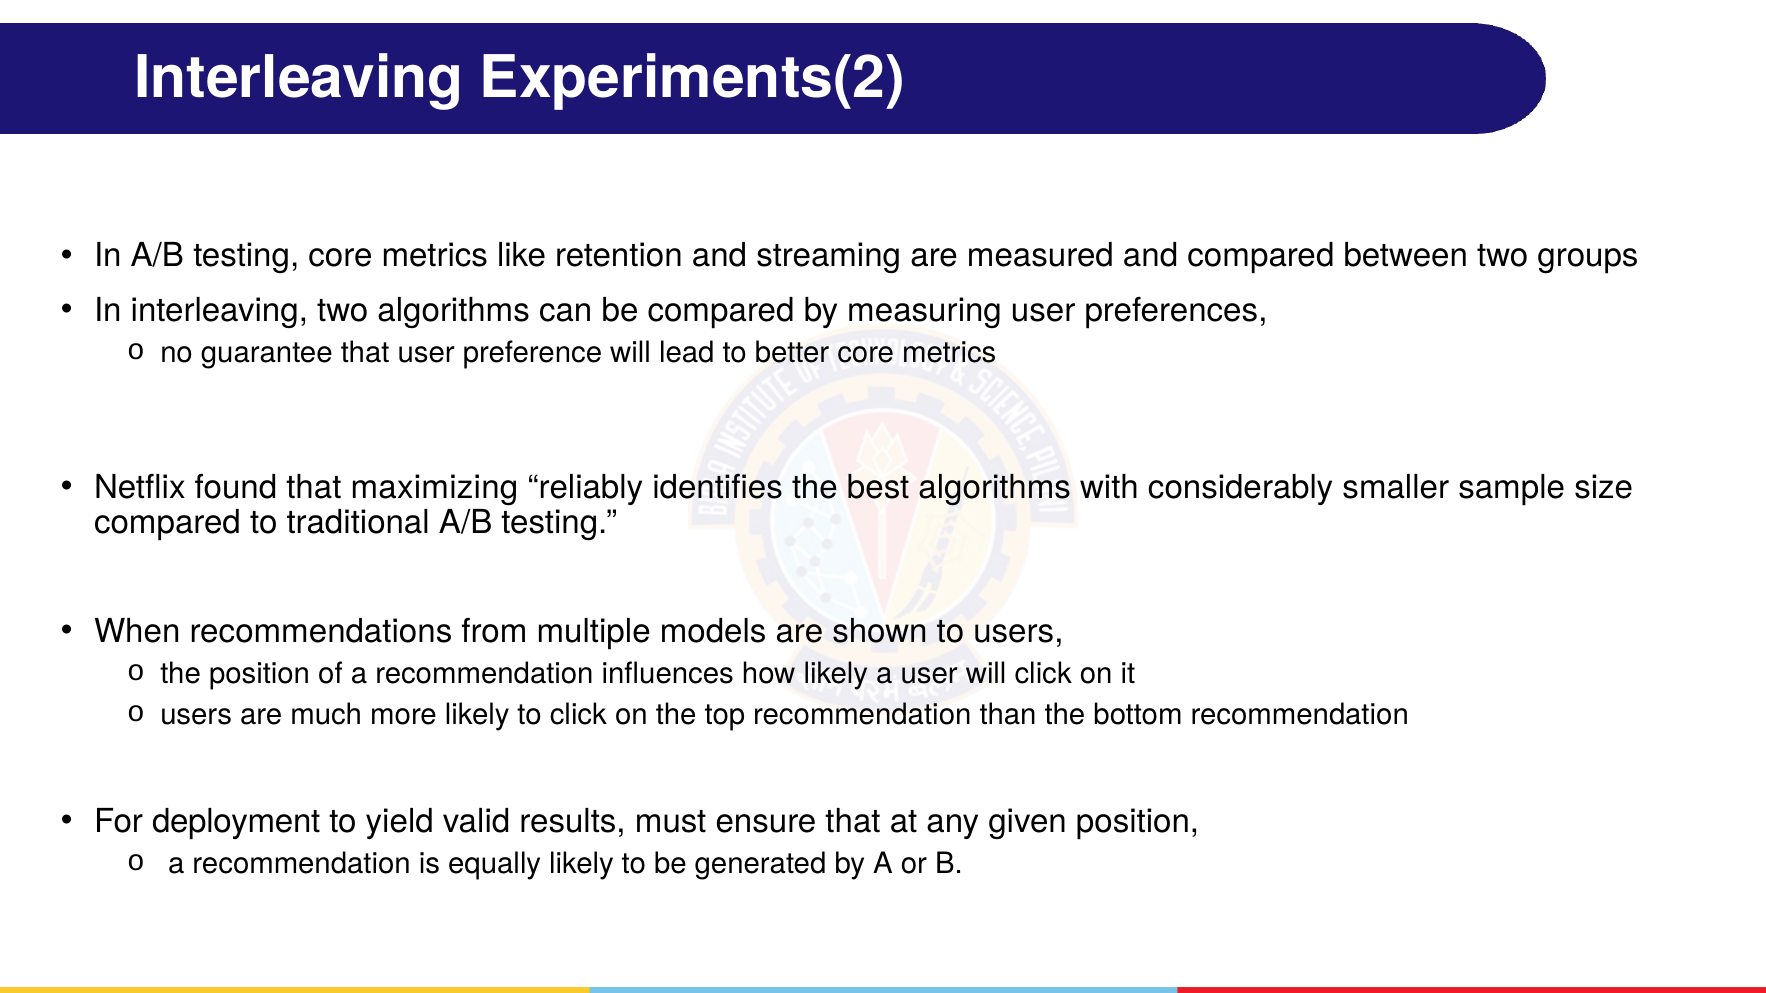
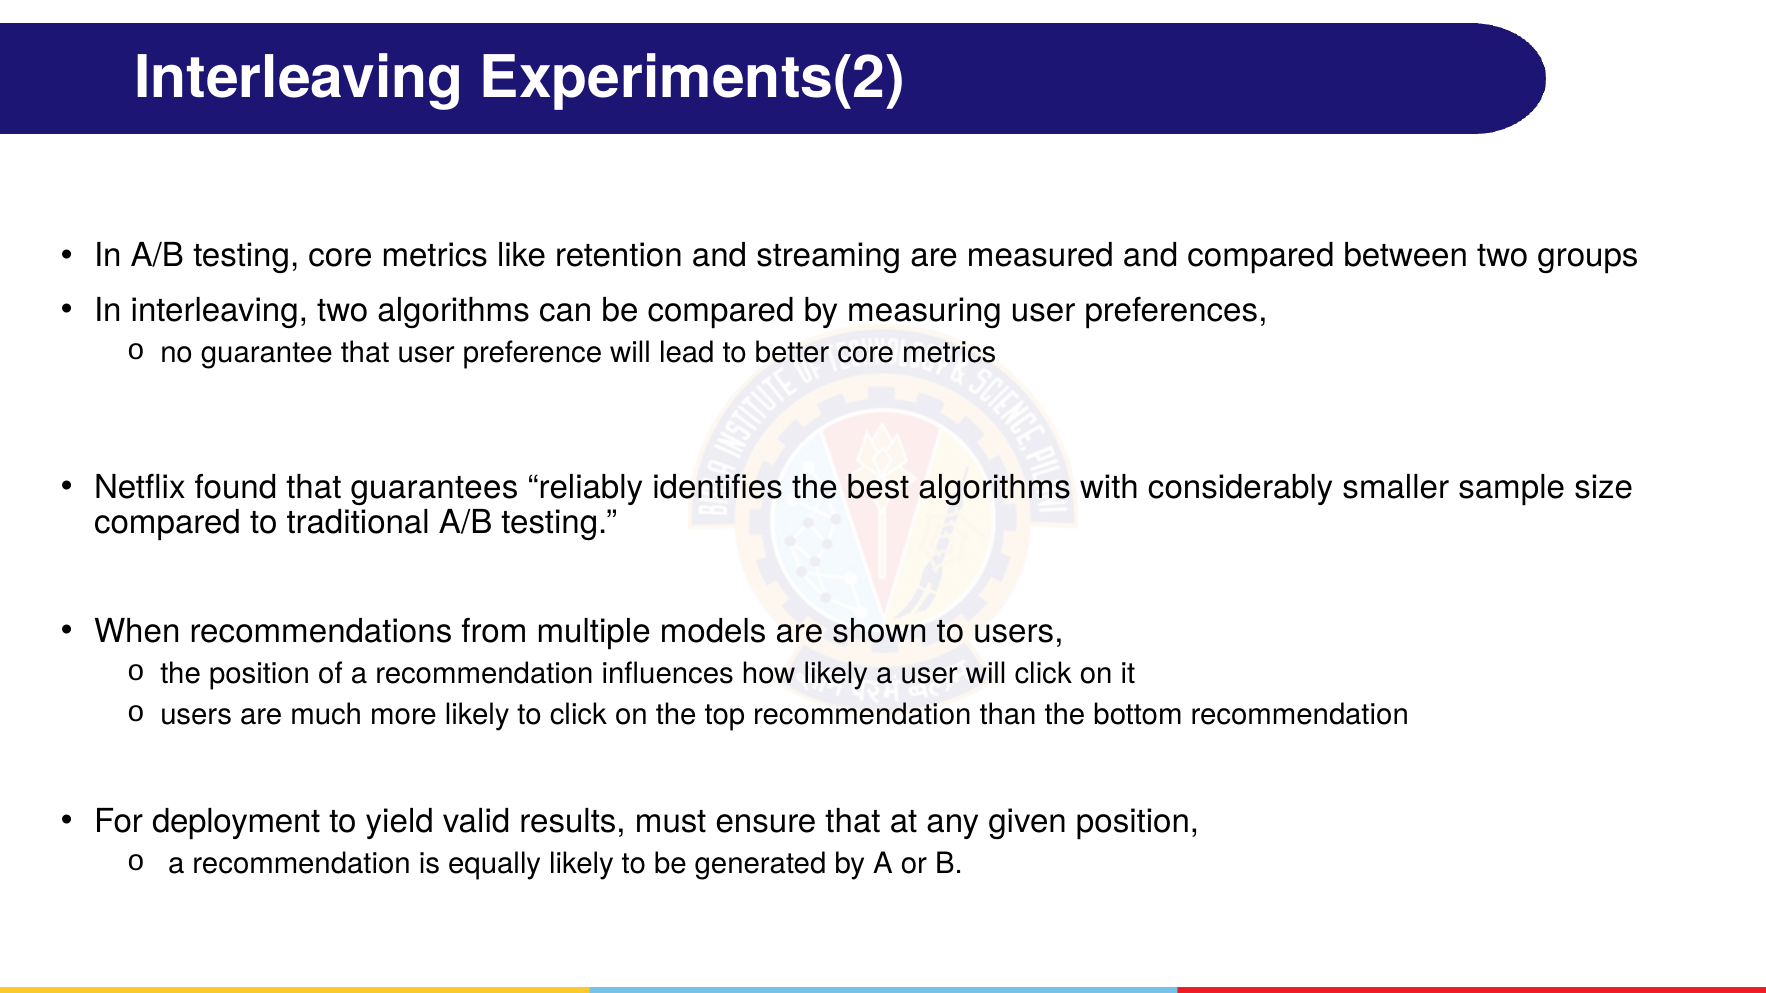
maximizing: maximizing -> guarantees
